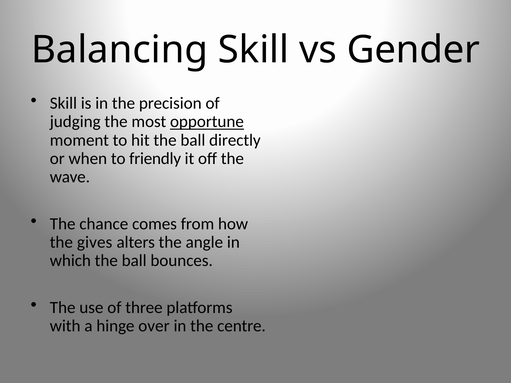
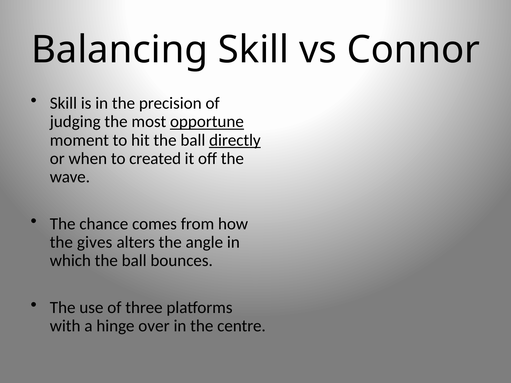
Gender: Gender -> Connor
directly underline: none -> present
friendly: friendly -> created
